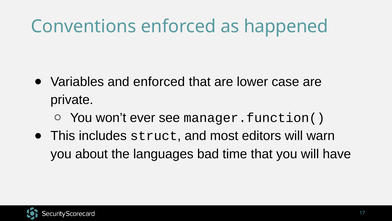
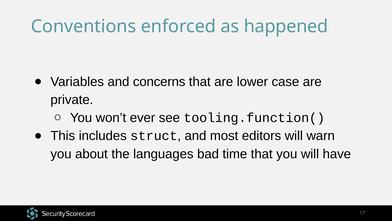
and enforced: enforced -> concerns
manager.function(: manager.function( -> tooling.function(
